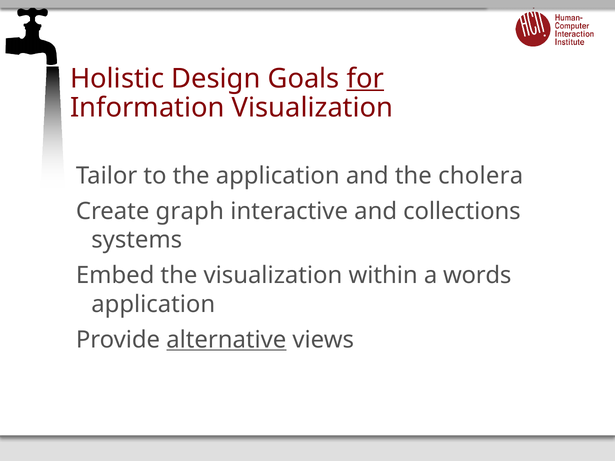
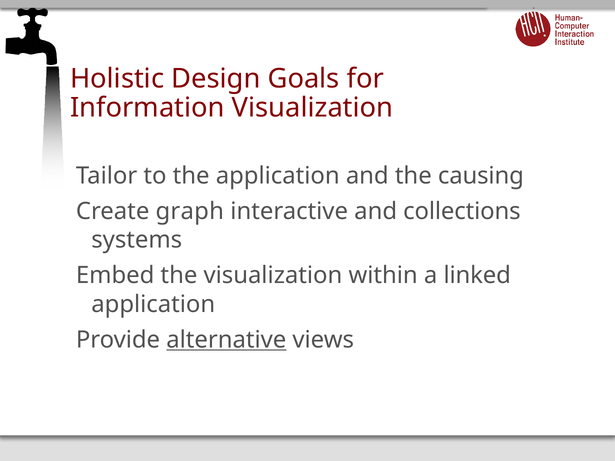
for underline: present -> none
cholera: cholera -> causing
words: words -> linked
